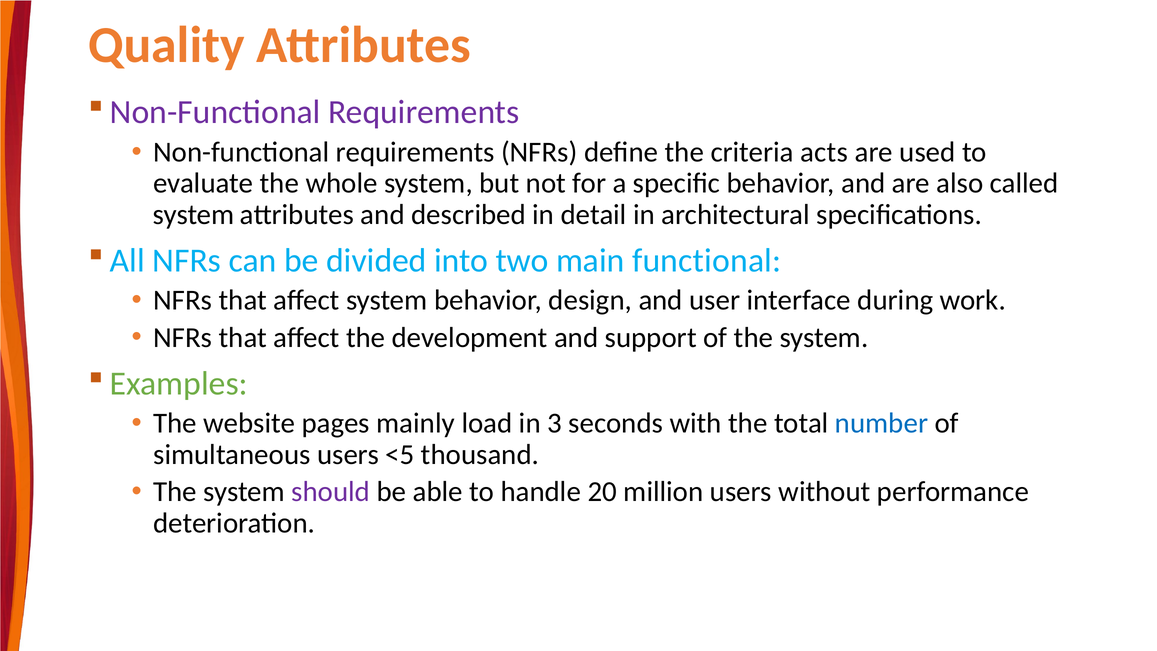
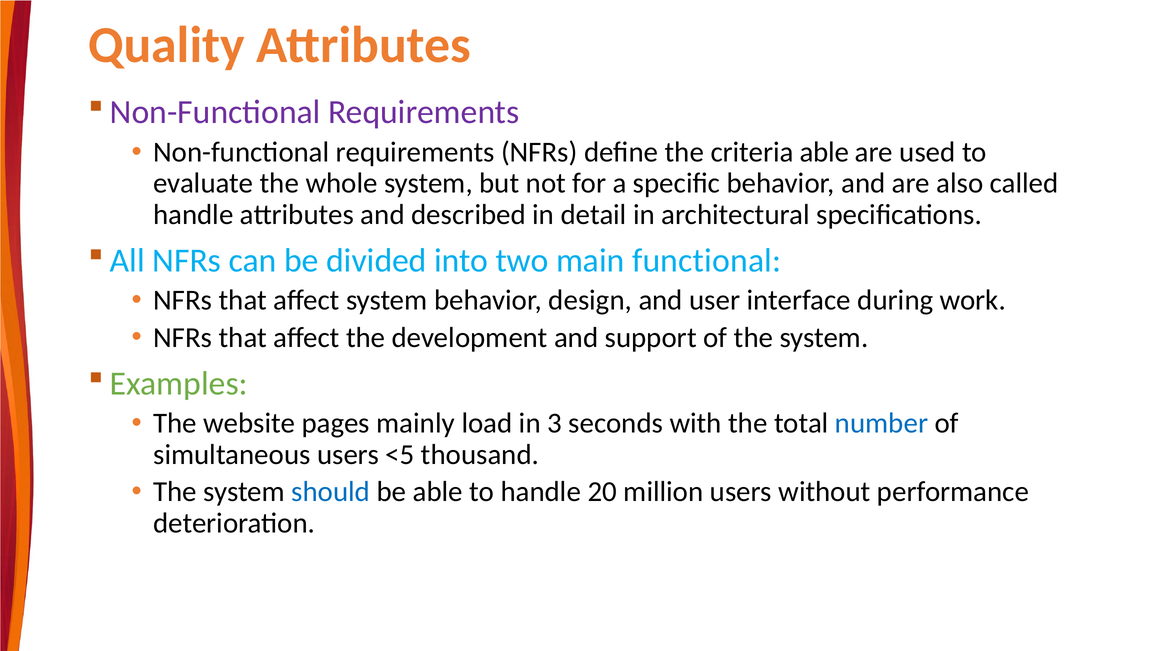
criteria acts: acts -> able
system at (193, 215): system -> handle
should colour: purple -> blue
